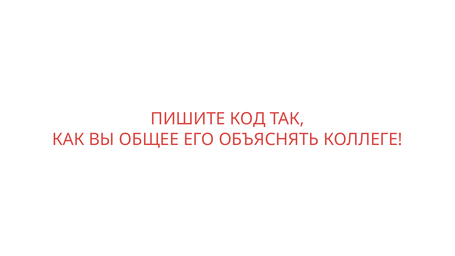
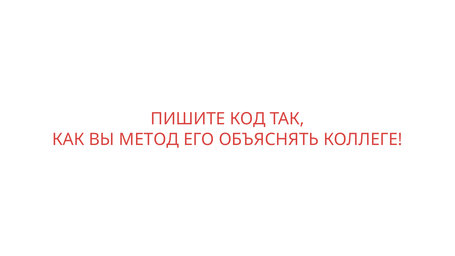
ОБЩЕЕ: ОБЩЕЕ -> МЕТОД
